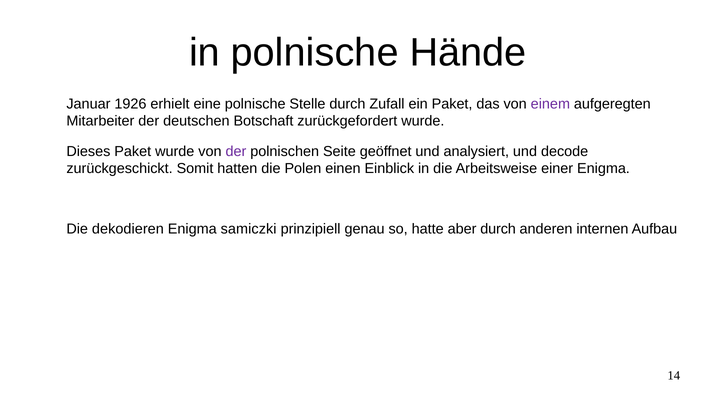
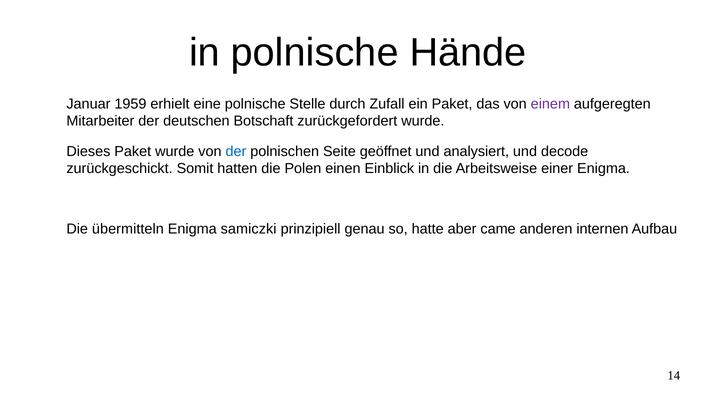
1926: 1926 -> 1959
der at (236, 151) colour: purple -> blue
dekodieren: dekodieren -> übermitteln
aber durch: durch -> came
